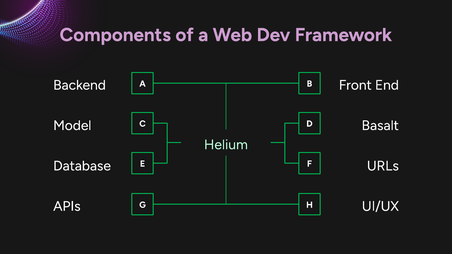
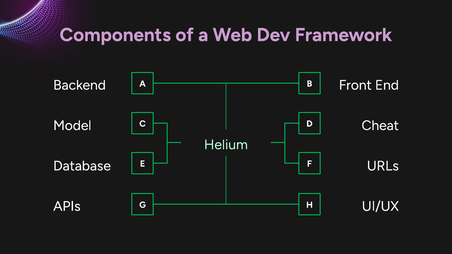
Basalt: Basalt -> Cheat
